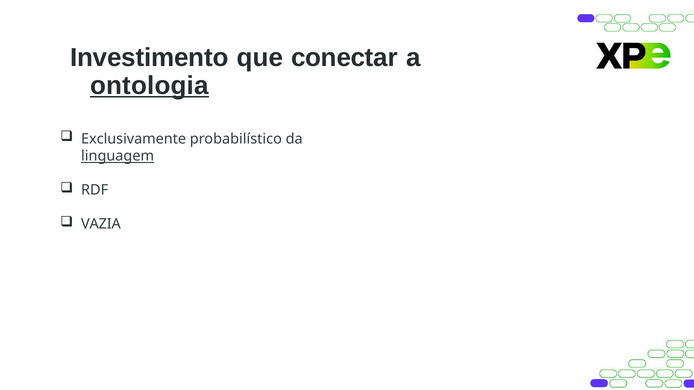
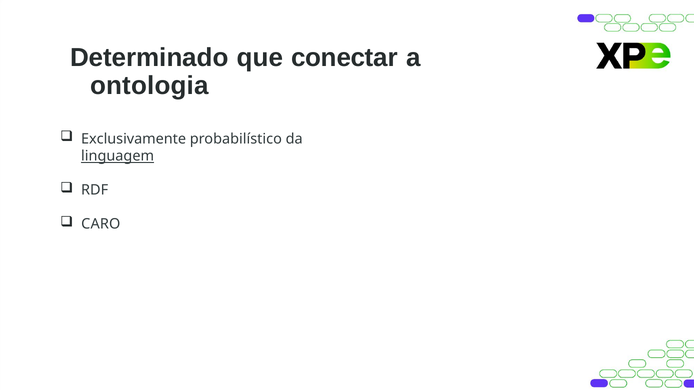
Investimento: Investimento -> Determinado
ontologia underline: present -> none
VAZIA: VAZIA -> CARO
